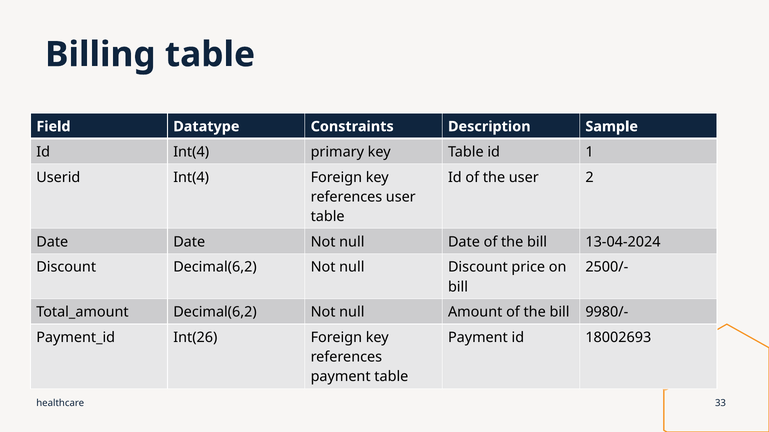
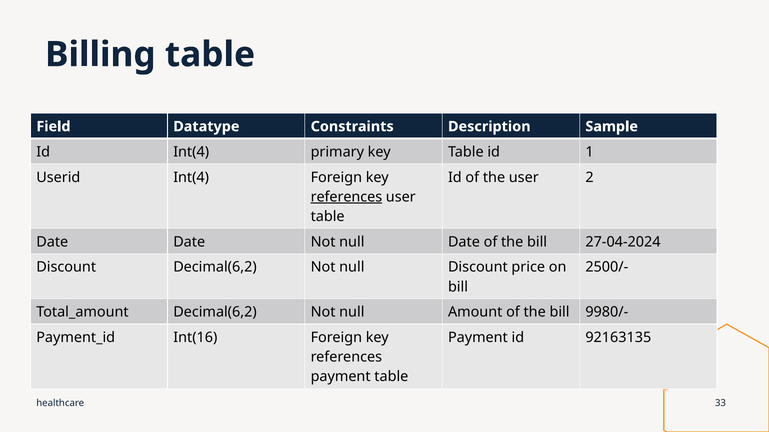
references at (346, 197) underline: none -> present
13-04-2024: 13-04-2024 -> 27-04-2024
Int(26: Int(26 -> Int(16
18002693: 18002693 -> 92163135
